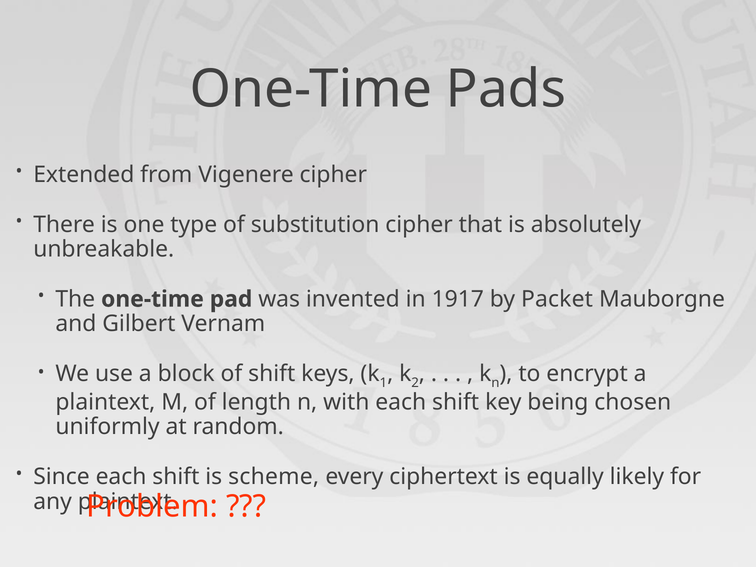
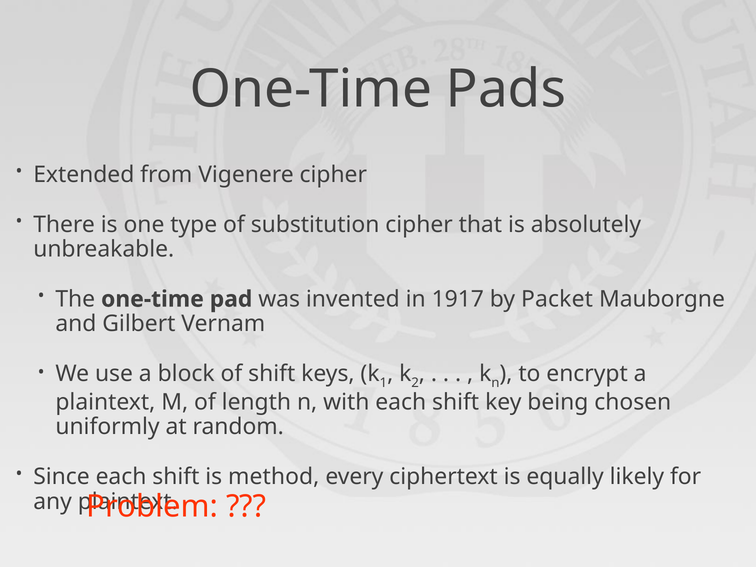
scheme: scheme -> method
